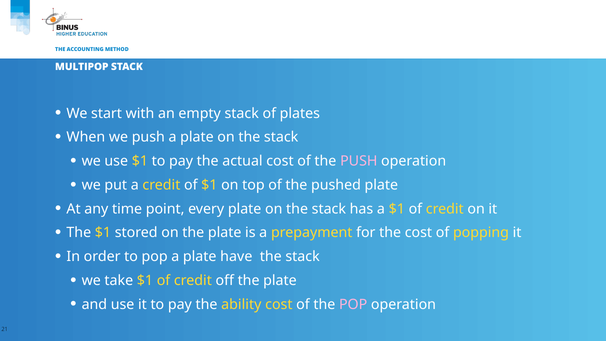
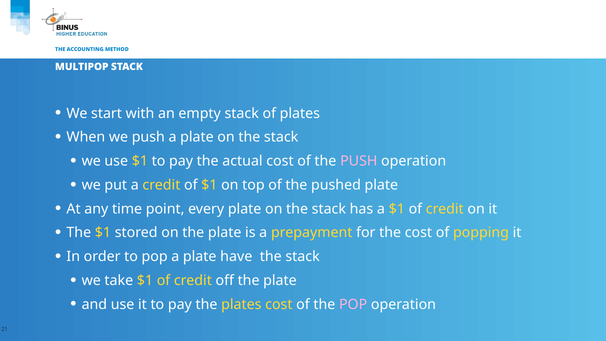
the ability: ability -> plates
